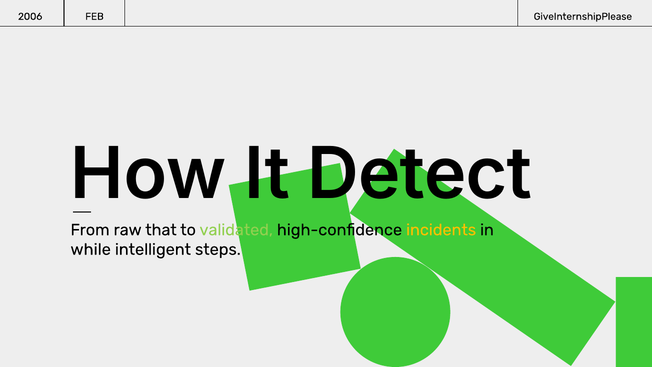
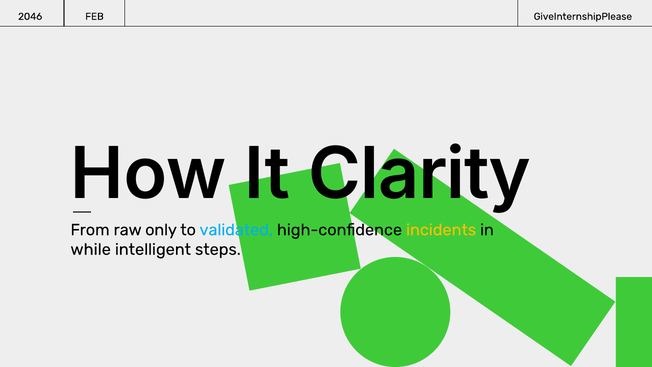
2006: 2006 -> 2046
Detect: Detect -> Clarity
that: that -> only
validated colour: light green -> light blue
